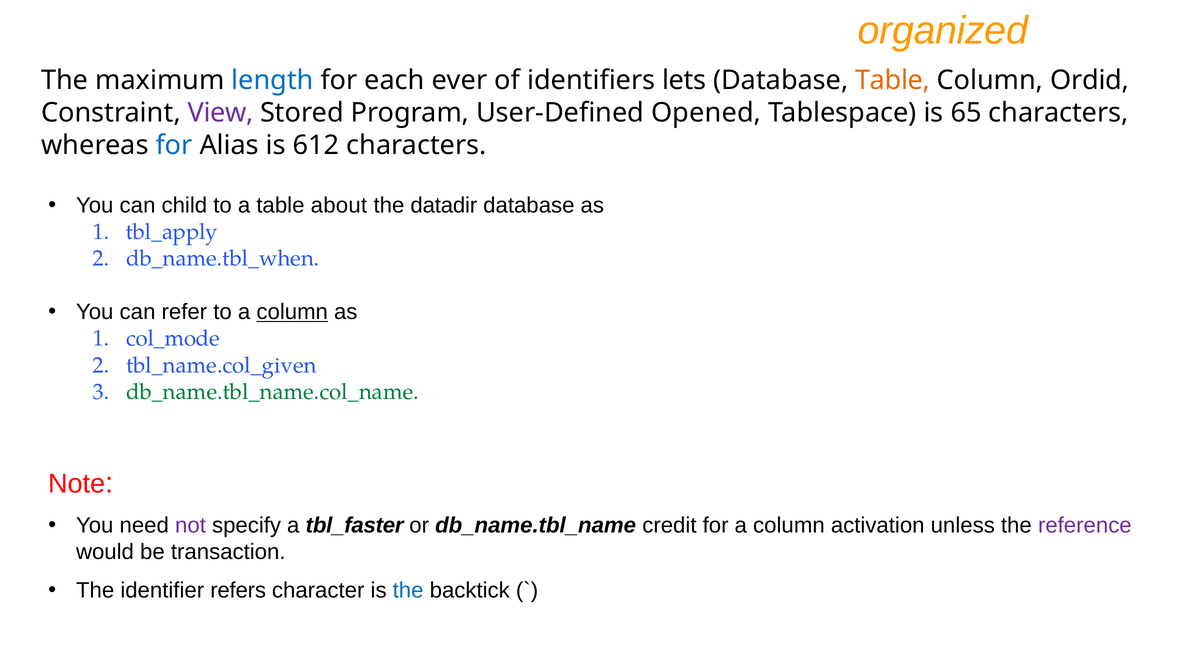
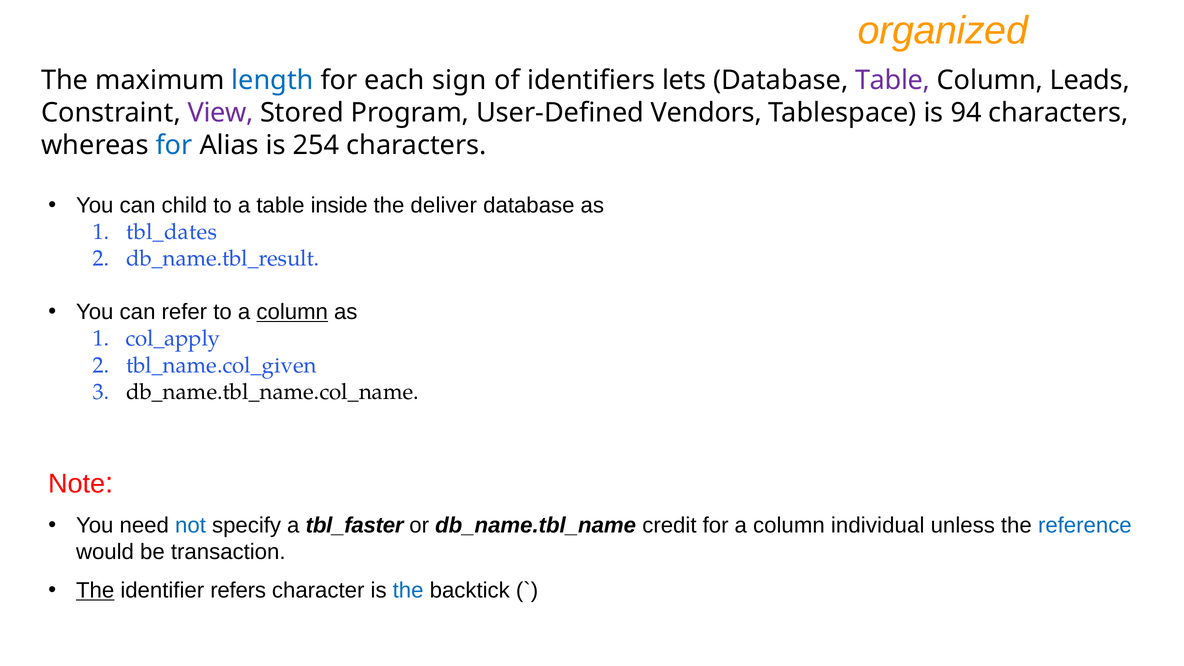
ever: ever -> sign
Table at (893, 80) colour: orange -> purple
Ordid: Ordid -> Leads
Opened: Opened -> Vendors
65: 65 -> 94
612: 612 -> 254
about: about -> inside
datadir: datadir -> deliver
tbl_apply: tbl_apply -> tbl_dates
db_name.tbl_when: db_name.tbl_when -> db_name.tbl_result
col_mode: col_mode -> col_apply
db_name.tbl_name.col_name colour: green -> black
not colour: purple -> blue
activation: activation -> individual
reference colour: purple -> blue
The at (95, 590) underline: none -> present
